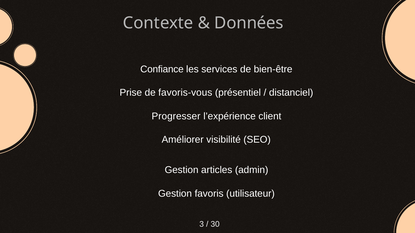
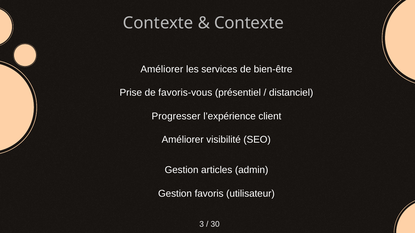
Données at (249, 23): Données -> Contexte
Confiance at (162, 69): Confiance -> Améliorer
